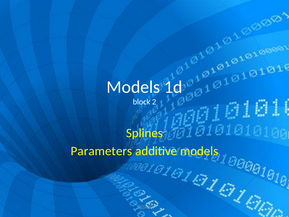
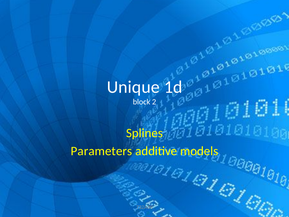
Models at (133, 87): Models -> Unique
